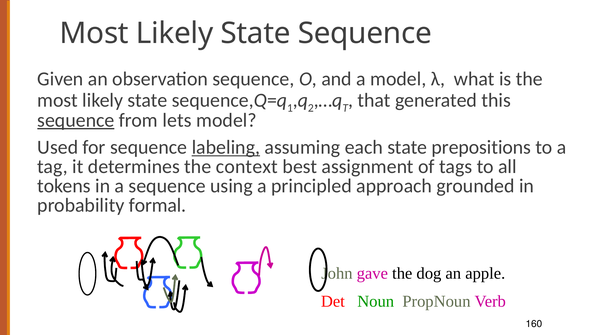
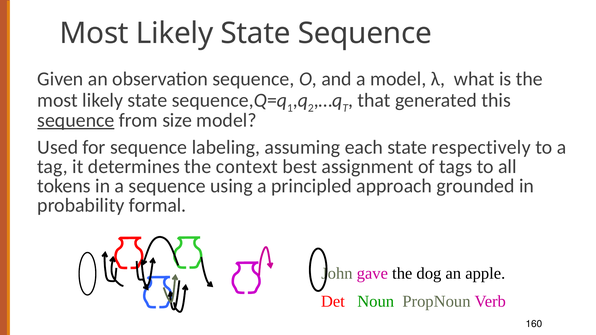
lets: lets -> size
labeling underline: present -> none
prepositions: prepositions -> respectively
